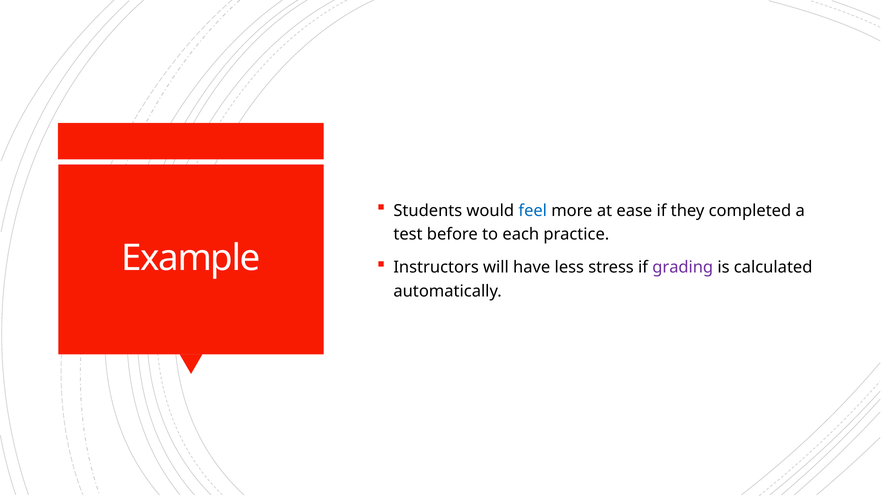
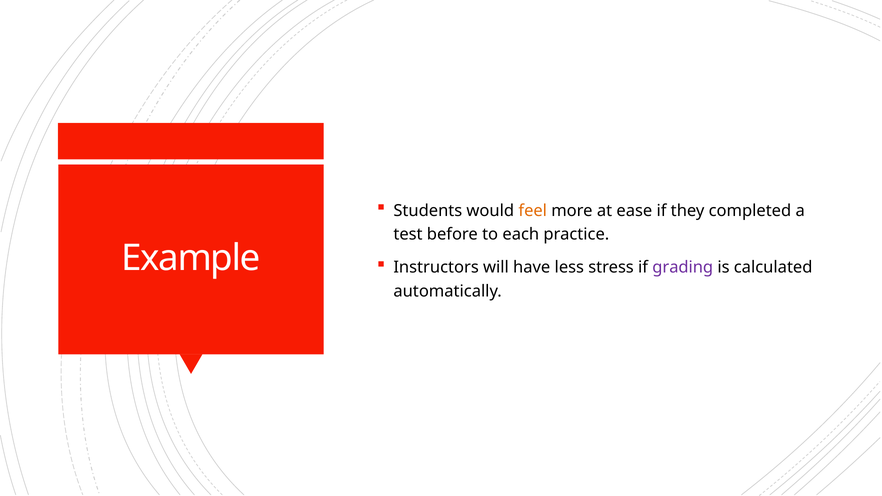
feel colour: blue -> orange
